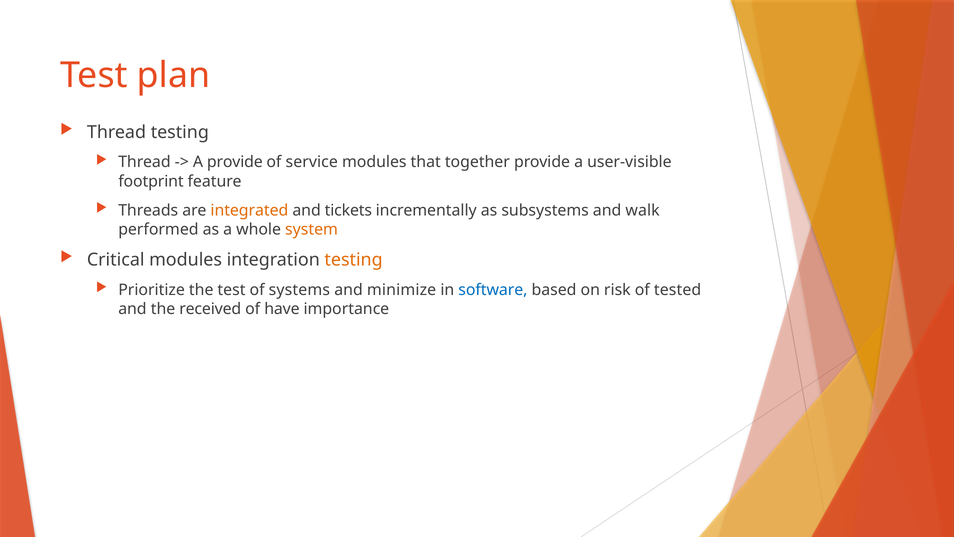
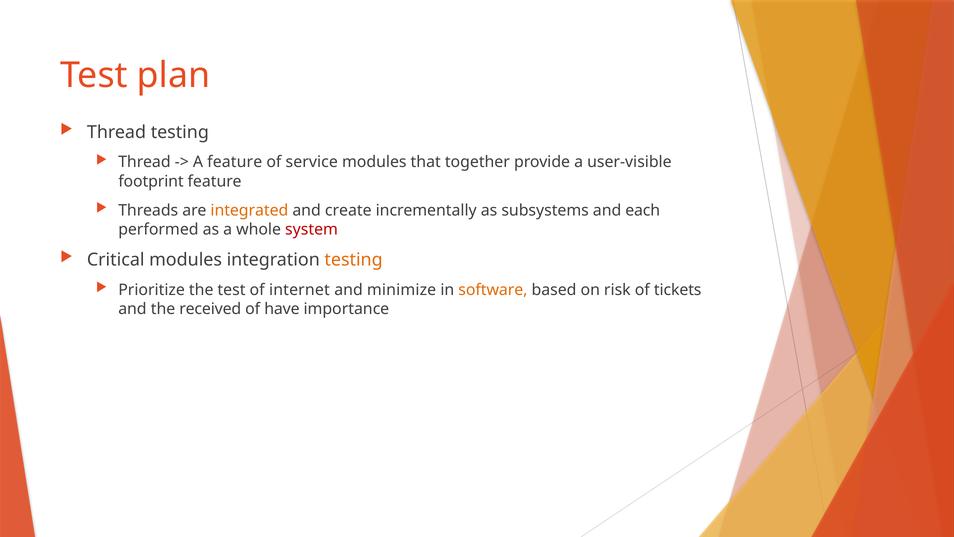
A provide: provide -> feature
tickets: tickets -> create
walk: walk -> each
system colour: orange -> red
systems: systems -> internet
software colour: blue -> orange
tested: tested -> tickets
